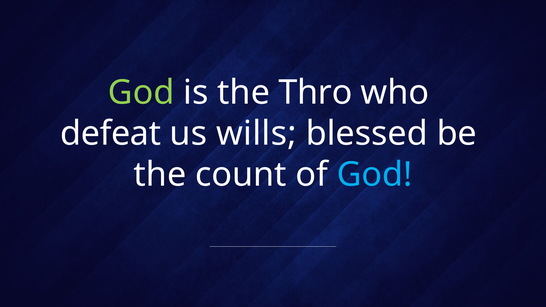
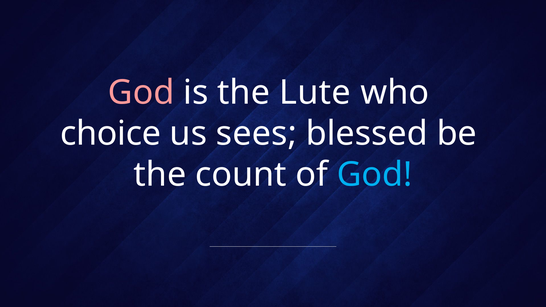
God at (141, 93) colour: light green -> pink
Thro: Thro -> Lute
defeat: defeat -> choice
wills: wills -> sees
